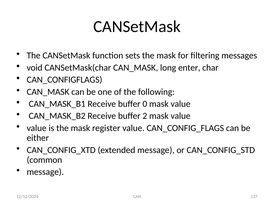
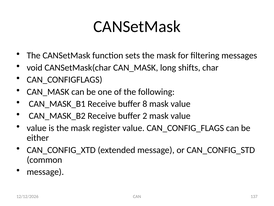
enter: enter -> shifts
0: 0 -> 8
